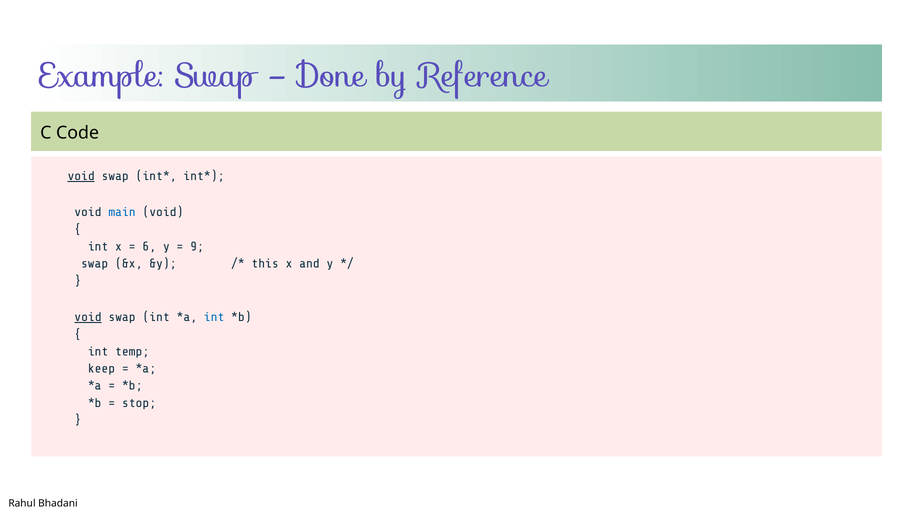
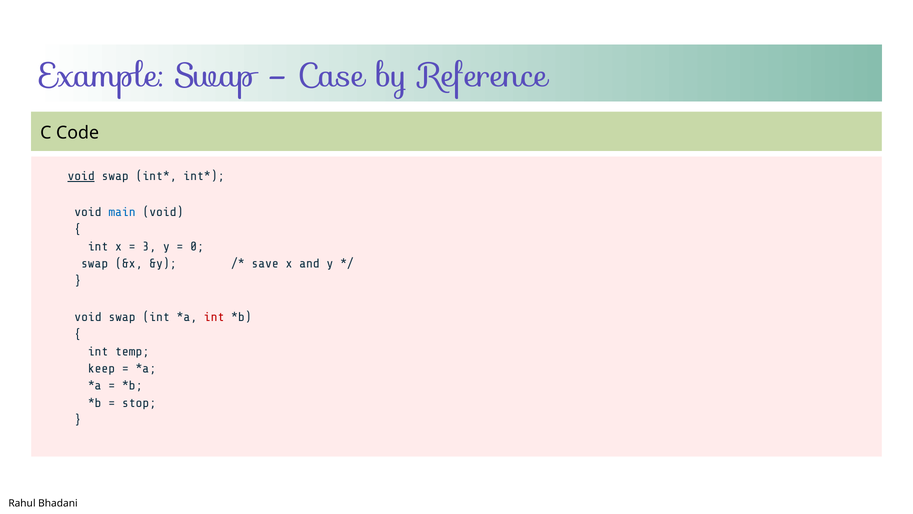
Done: Done -> Case
6: 6 -> 3
9: 9 -> 0
this: this -> save
void at (88, 317) underline: present -> none
int at (214, 317) colour: blue -> red
